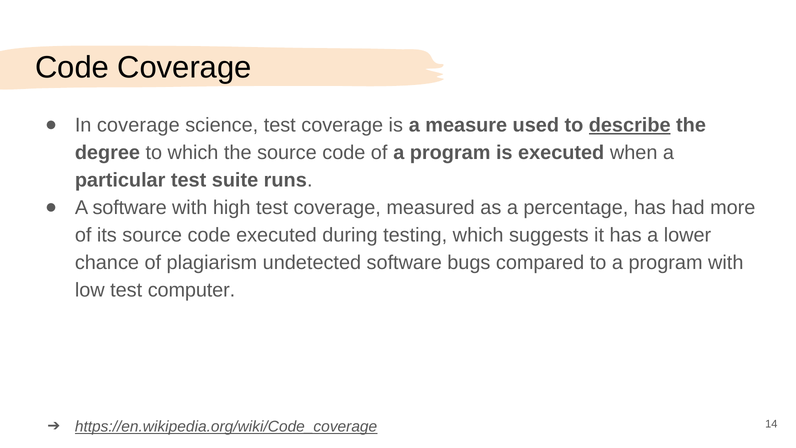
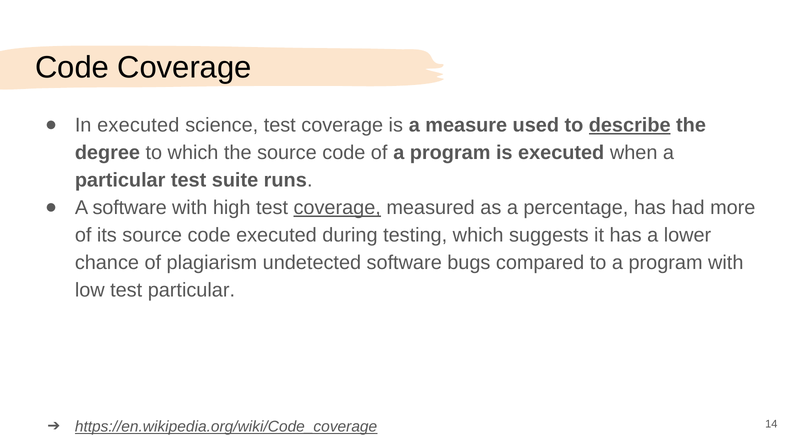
In coverage: coverage -> executed
coverage at (337, 208) underline: none -> present
test computer: computer -> particular
